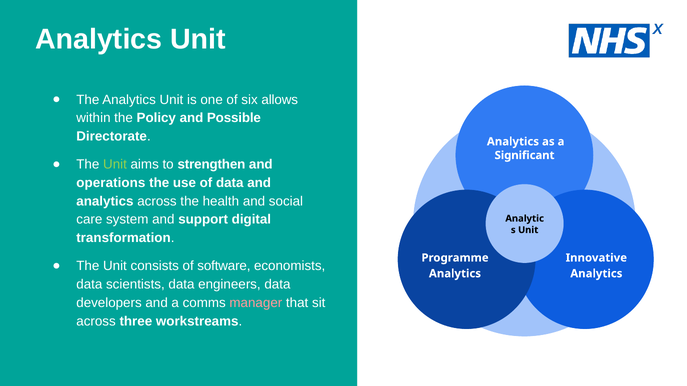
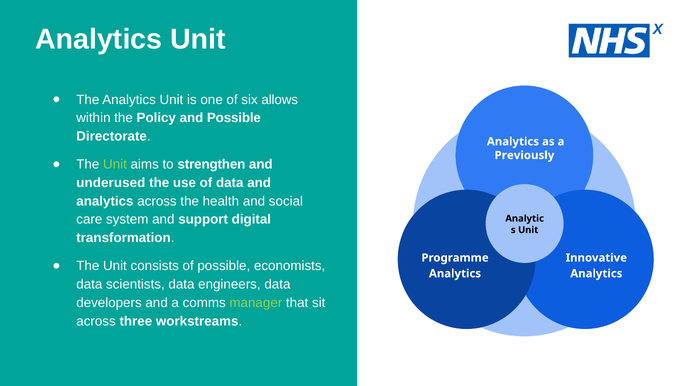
Significant: Significant -> Previously
operations: operations -> underused
of software: software -> possible
manager colour: pink -> light green
